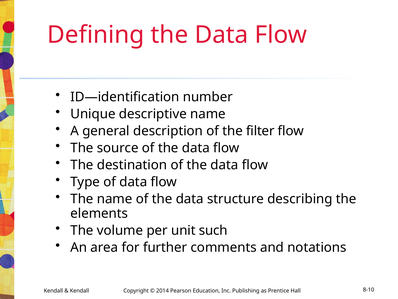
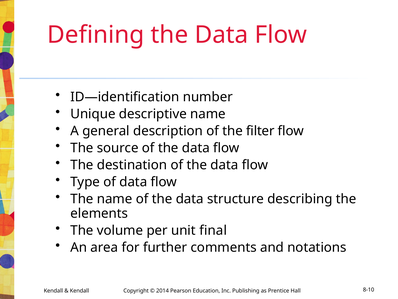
such: such -> final
